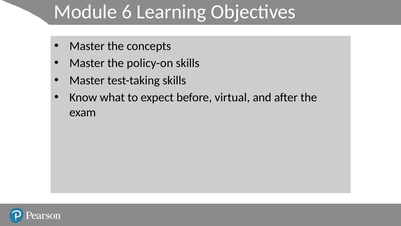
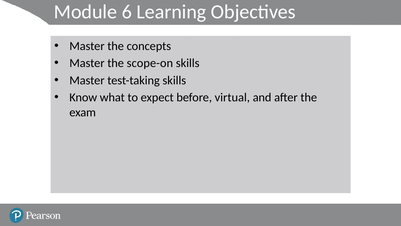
policy-on: policy-on -> scope-on
